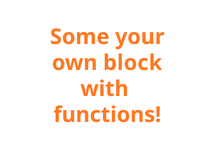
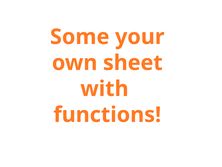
block: block -> sheet
